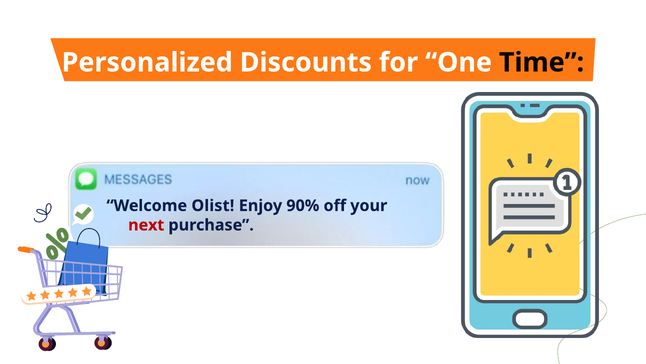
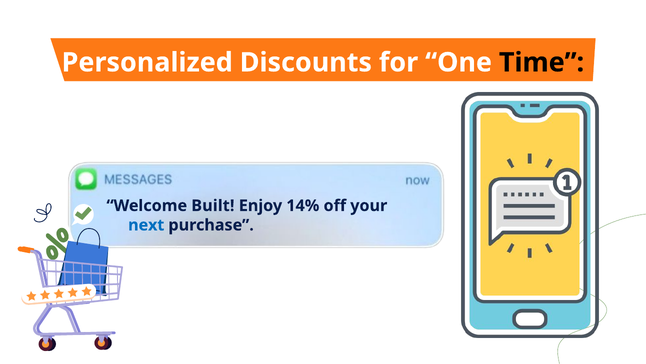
Olist: Olist -> Built
90%: 90% -> 14%
next colour: red -> blue
